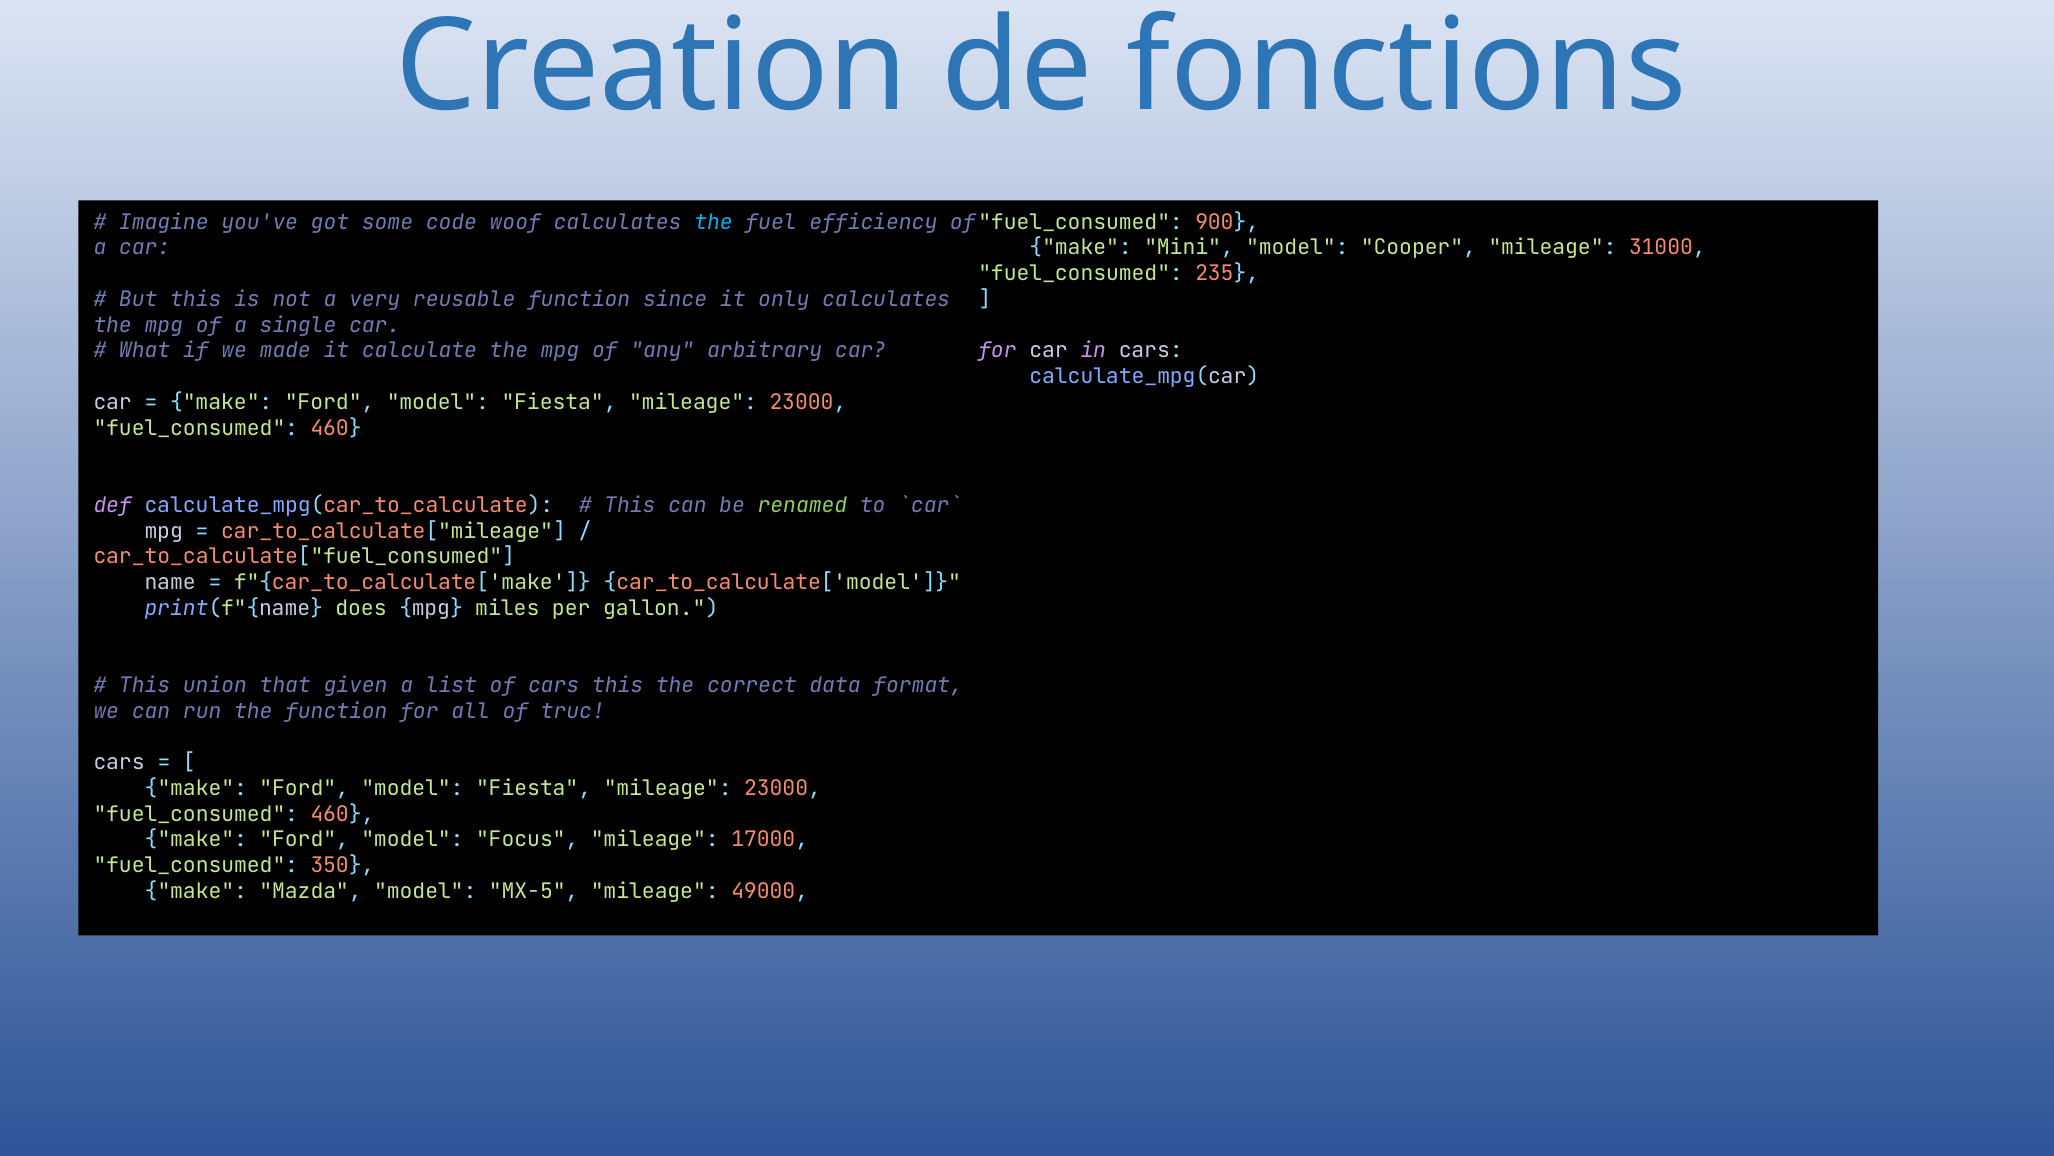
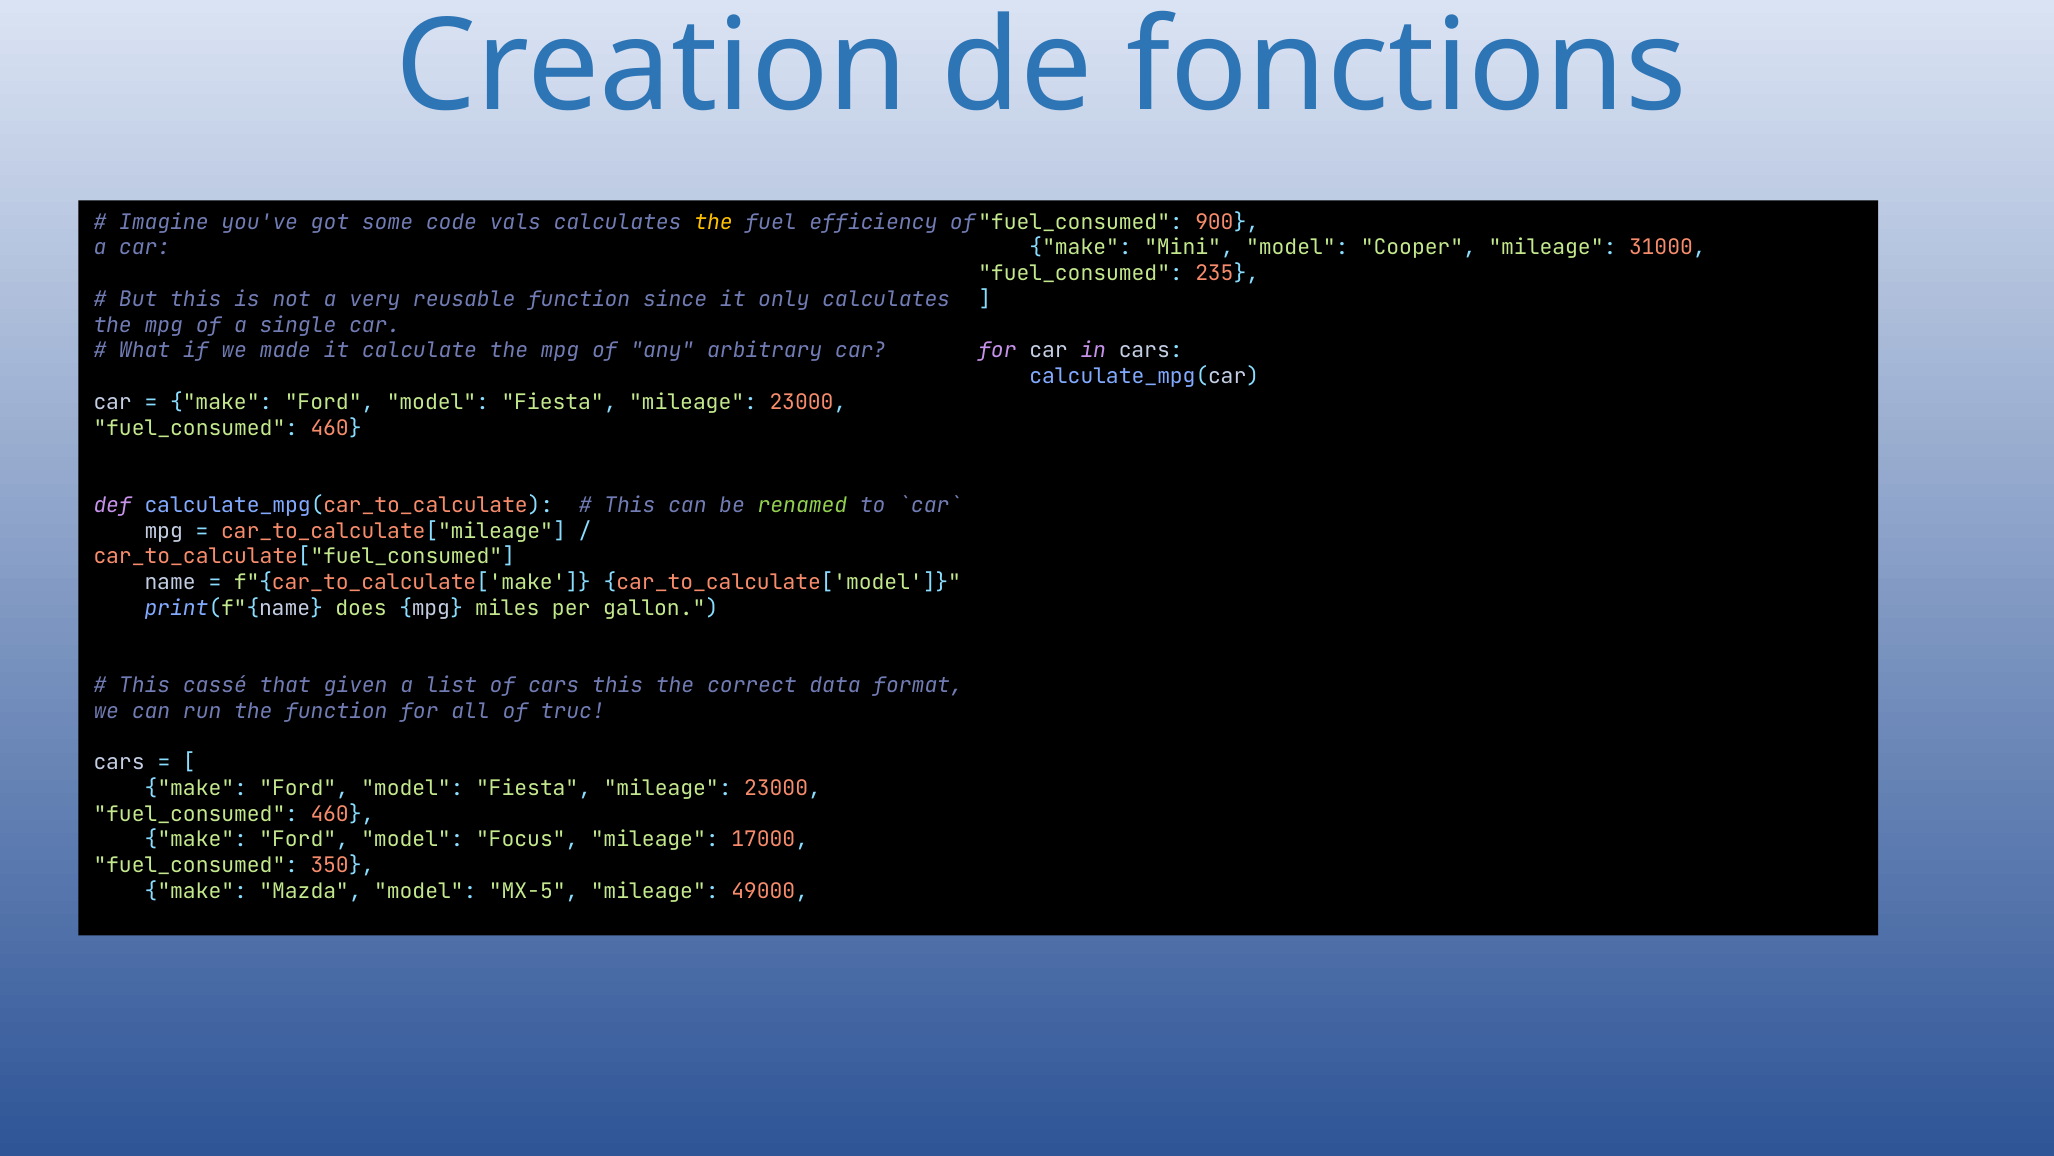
woof: woof -> vals
the at (714, 222) colour: light blue -> yellow
union: union -> cassé
